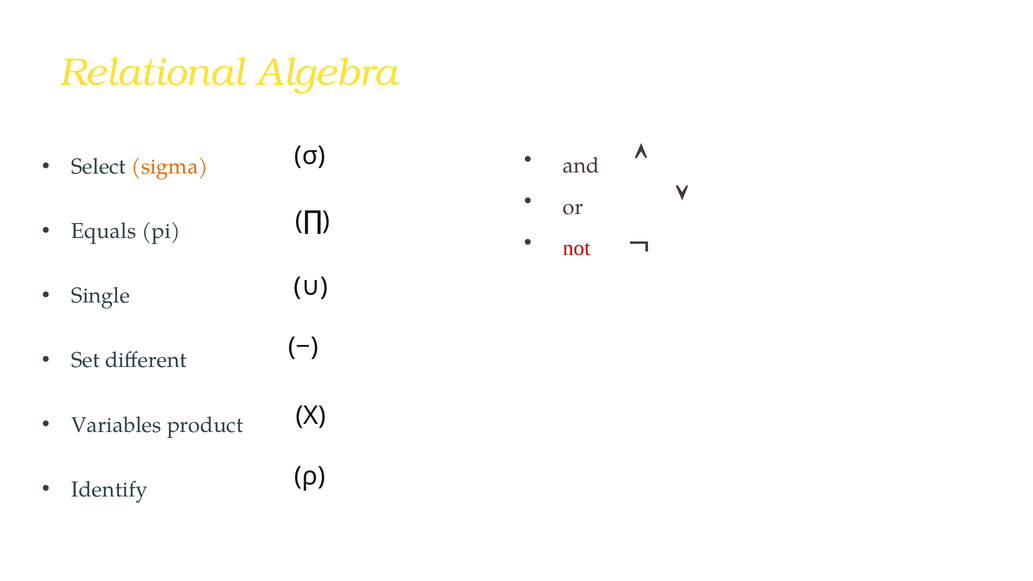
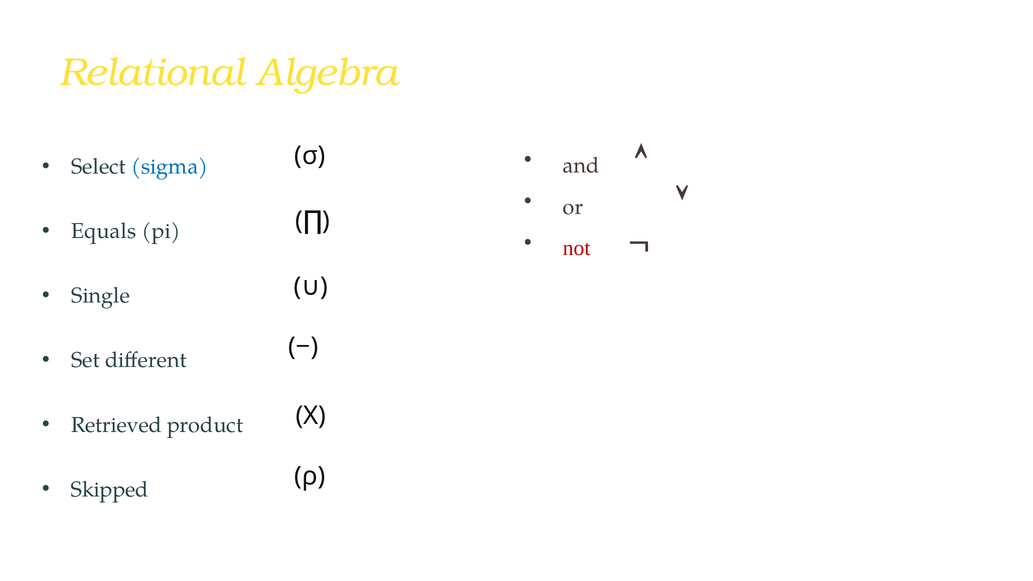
sigma colour: orange -> blue
Variables: Variables -> Retrieved
Identify: Identify -> Skipped
